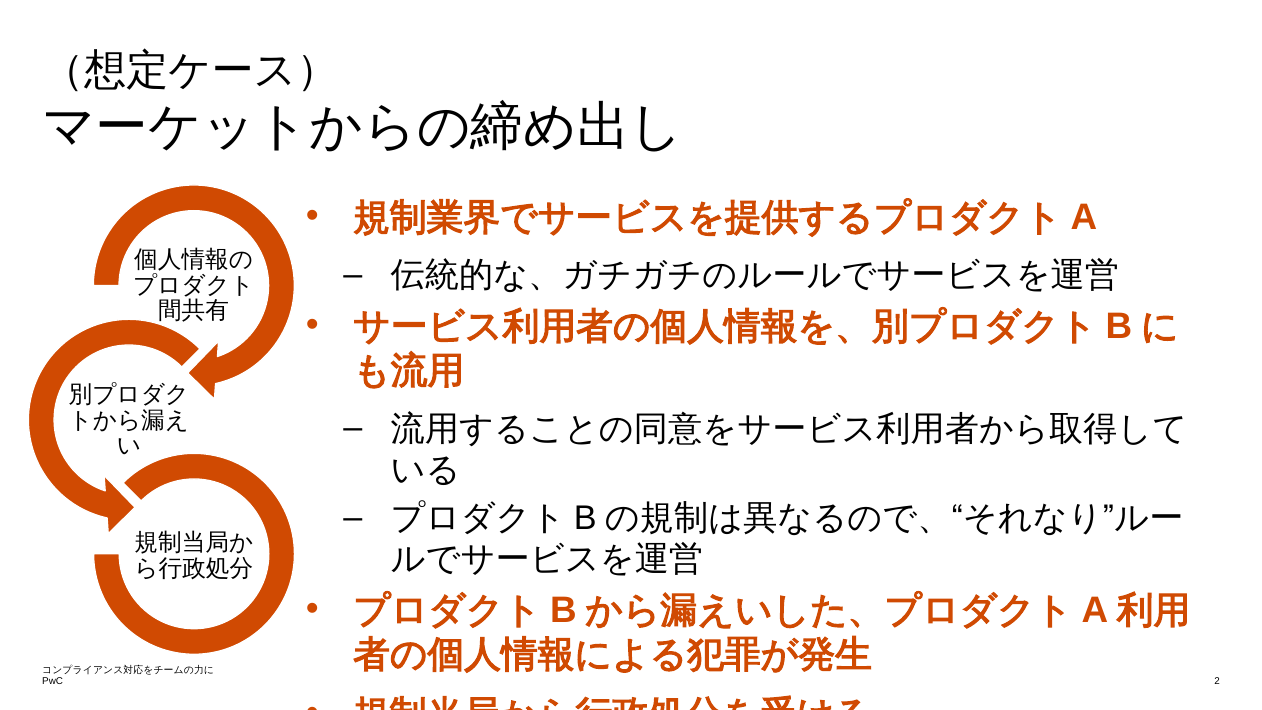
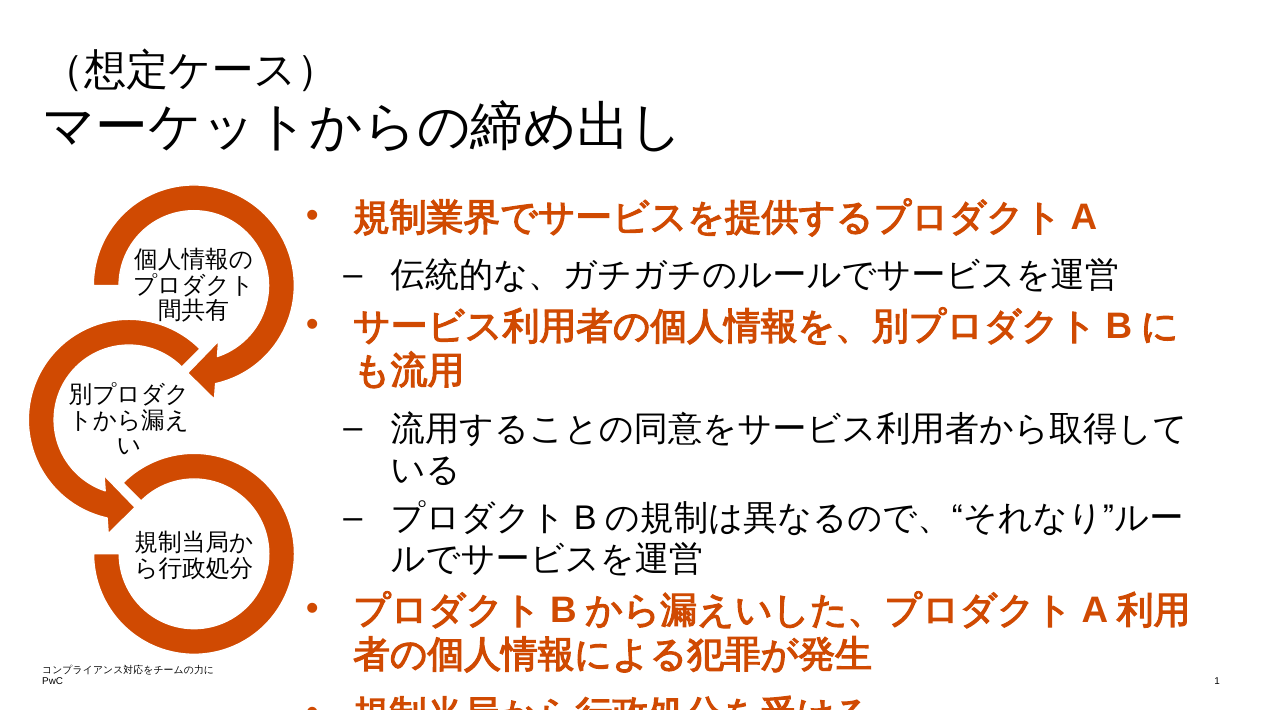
2: 2 -> 1
